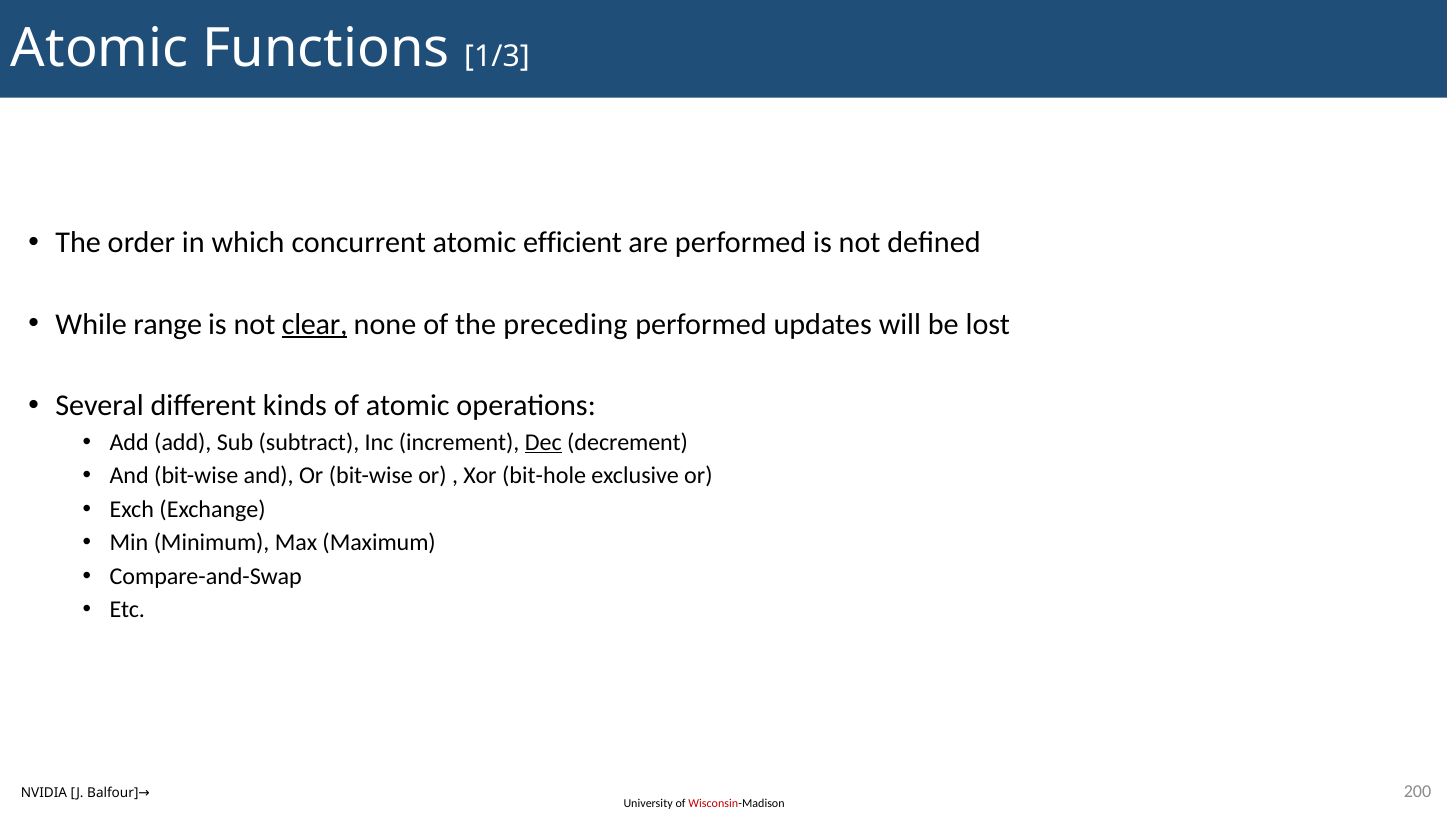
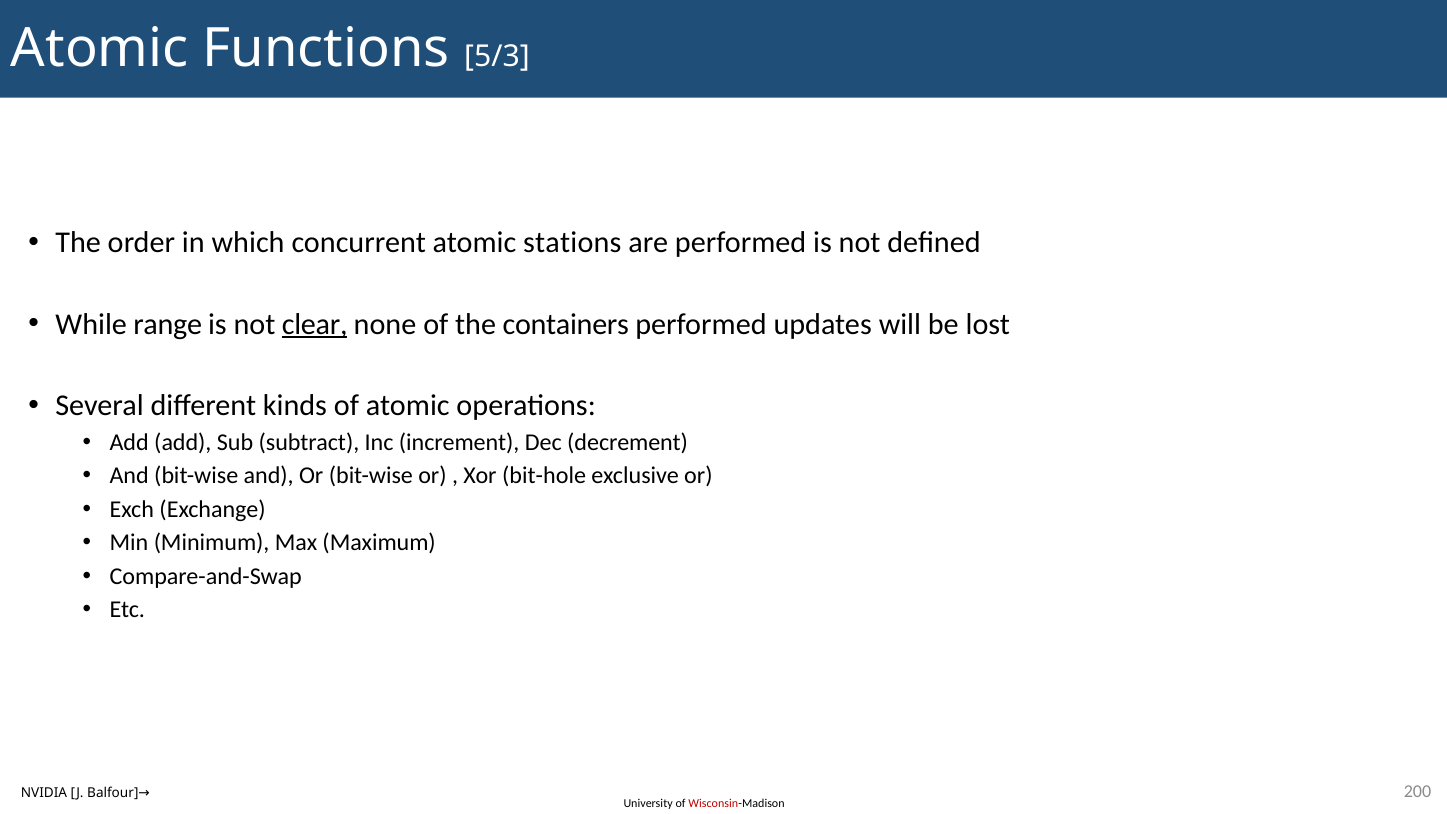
1/3: 1/3 -> 5/3
efficient: efficient -> stations
preceding: preceding -> containers
Dec underline: present -> none
